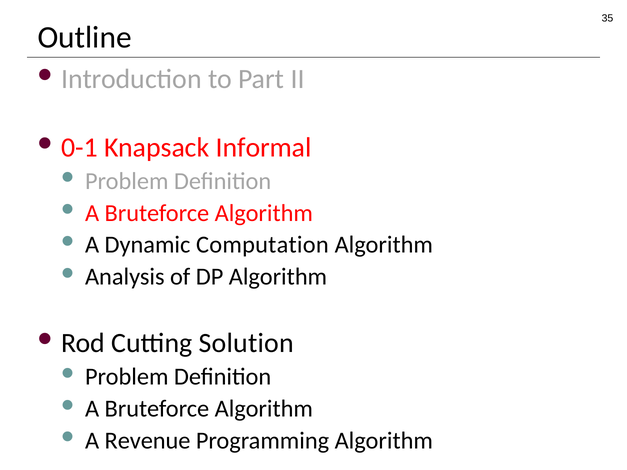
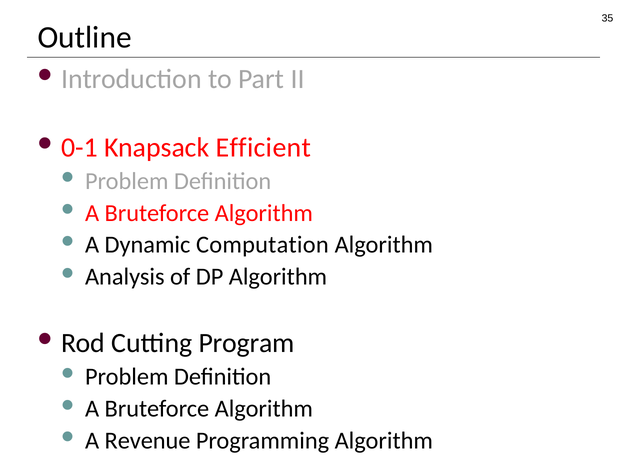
Informal: Informal -> Efficient
Solution: Solution -> Program
